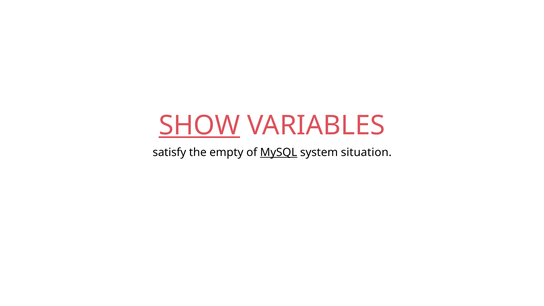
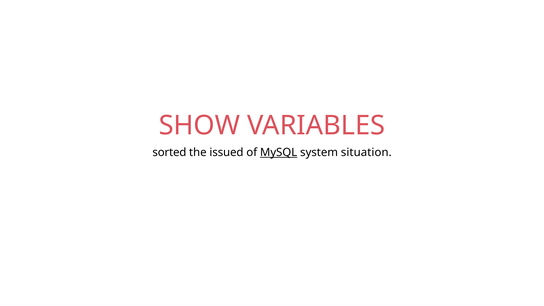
SHOW underline: present -> none
satisfy: satisfy -> sorted
empty: empty -> issued
